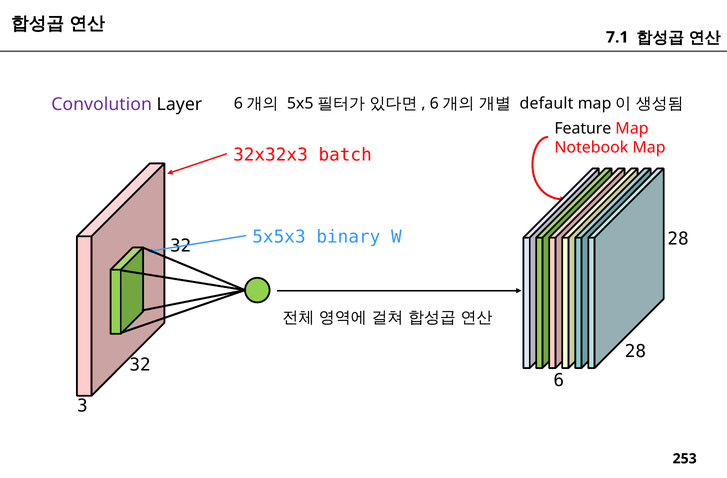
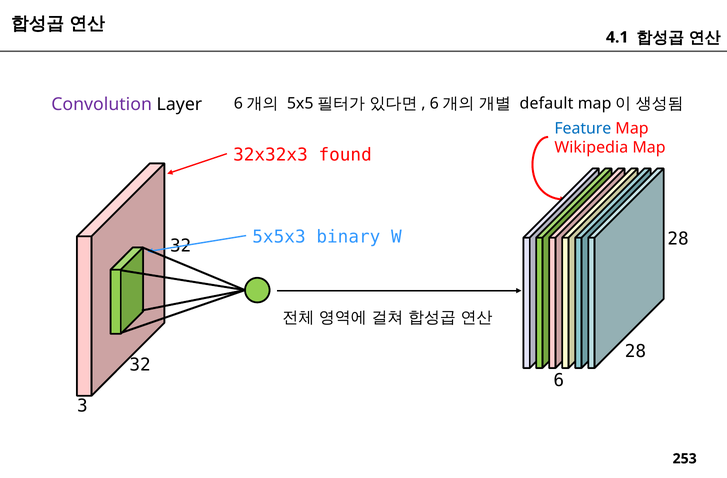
7.1: 7.1 -> 4.1
Feature colour: black -> blue
Notebook: Notebook -> Wikipedia
batch: batch -> found
